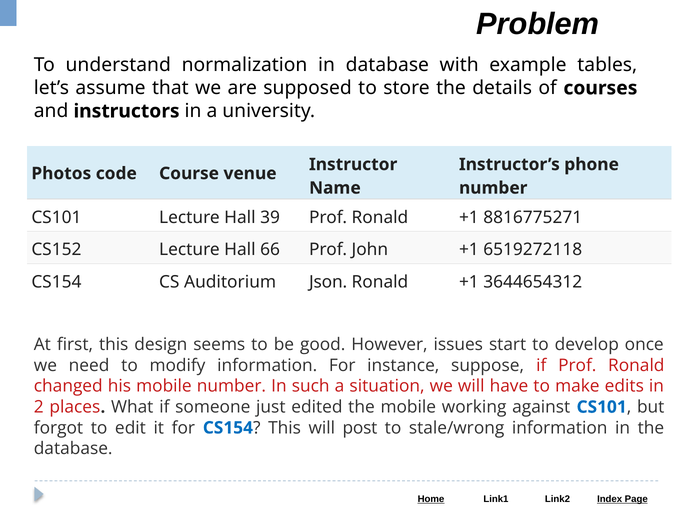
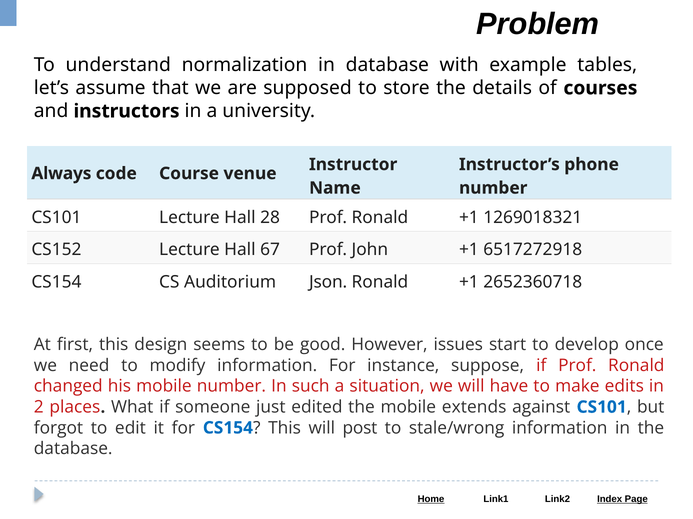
Photos: Photos -> Always
39: 39 -> 28
8816775271: 8816775271 -> 1269018321
66: 66 -> 67
6519272118: 6519272118 -> 6517272918
3644654312: 3644654312 -> 2652360718
working: working -> extends
